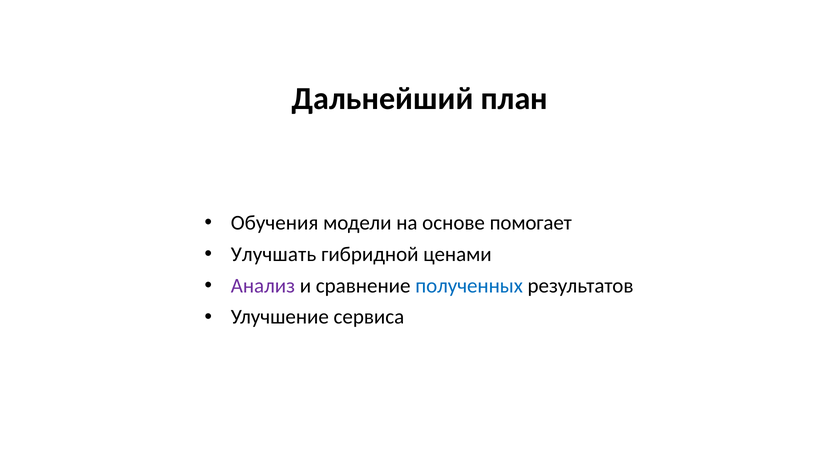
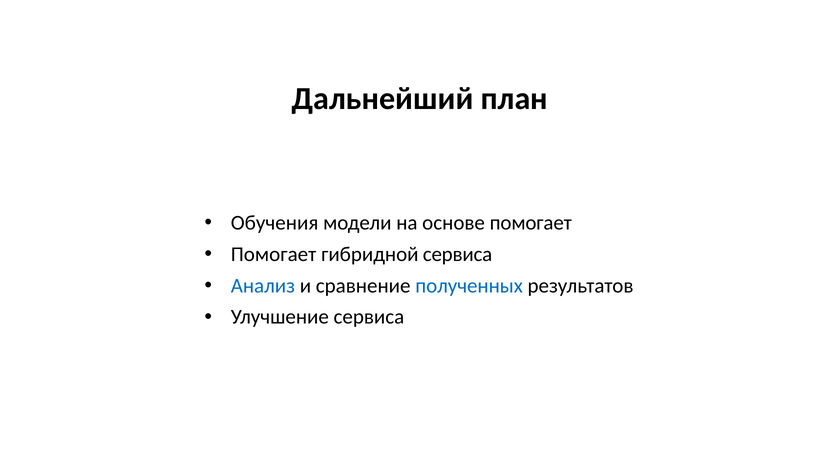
Улучшать at (274, 255): Улучшать -> Помогает
гибридной ценами: ценами -> сервиса
Анализ colour: purple -> blue
